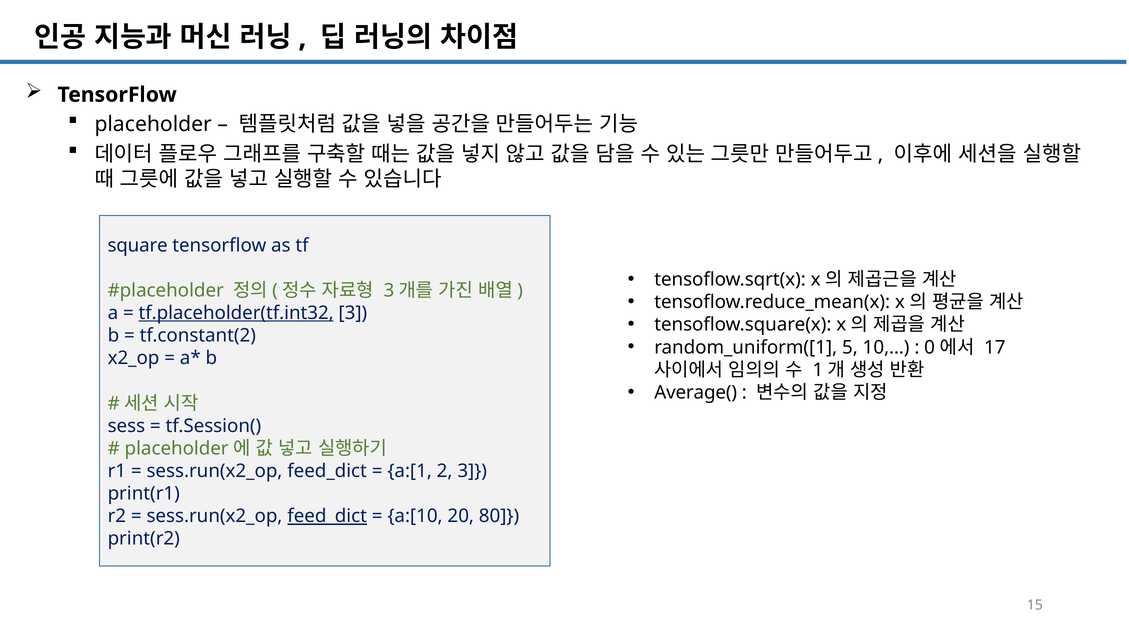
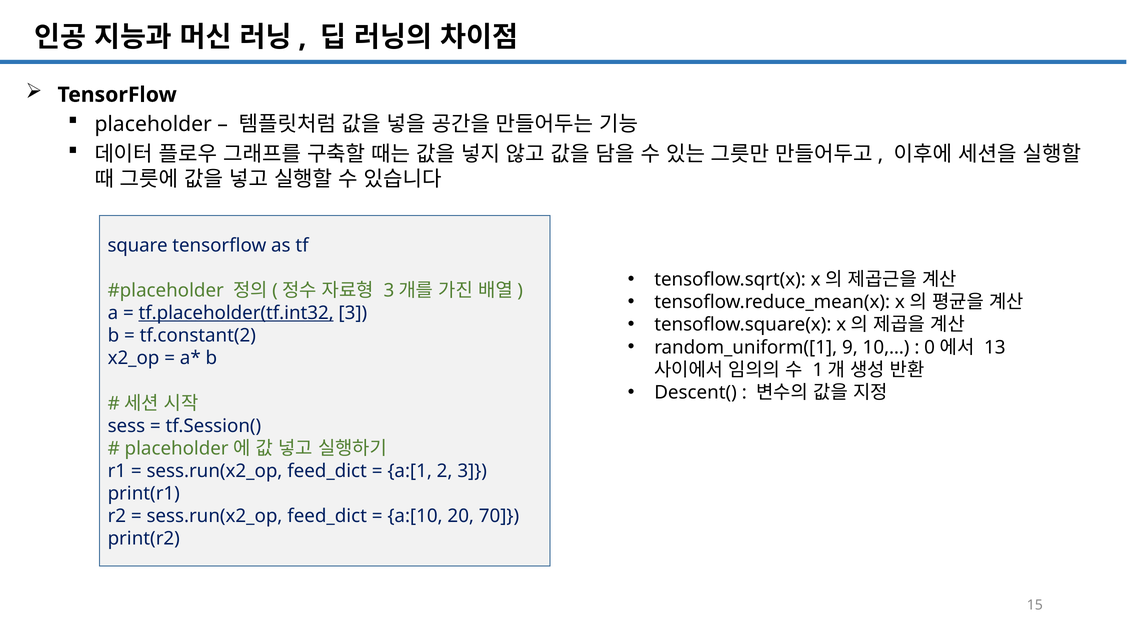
5: 5 -> 9
17: 17 -> 13
Average(: Average( -> Descent(
feed_dict at (327, 516) underline: present -> none
80: 80 -> 70
